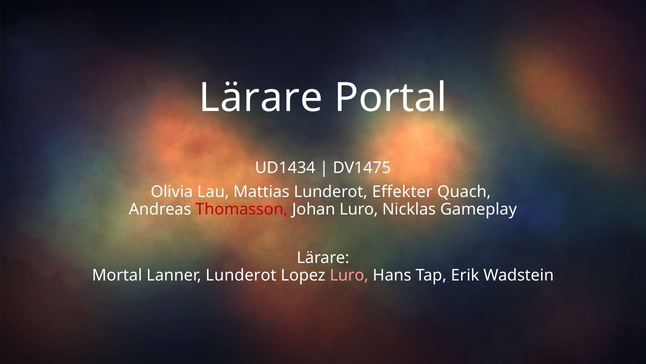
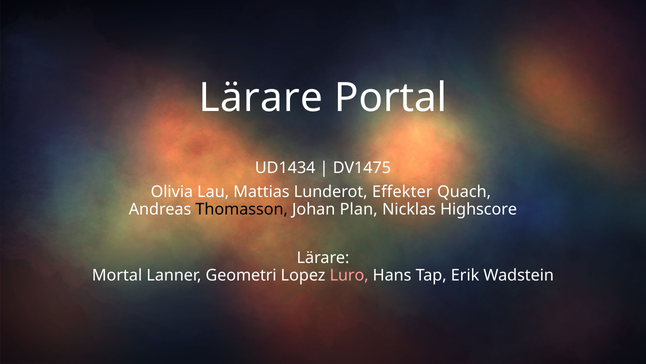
Thomasson colour: red -> black
Johan Luro: Luro -> Plan
Gameplay: Gameplay -> Highscore
Lanner Lunderot: Lunderot -> Geometri
